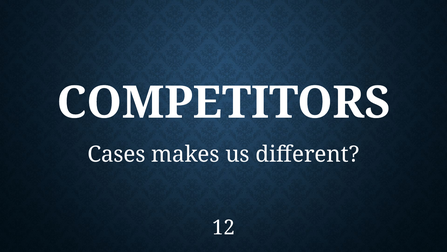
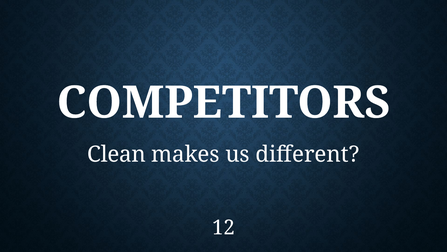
Cases: Cases -> Clean
